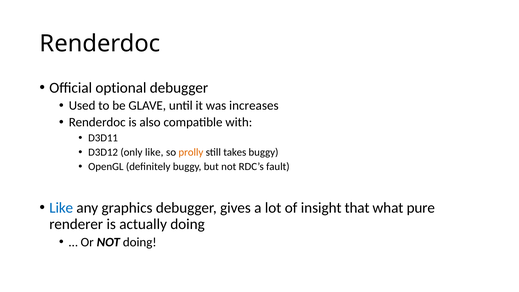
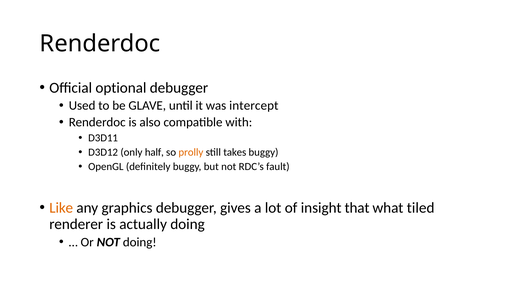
increases: increases -> intercept
only like: like -> half
Like at (61, 208) colour: blue -> orange
pure: pure -> tiled
